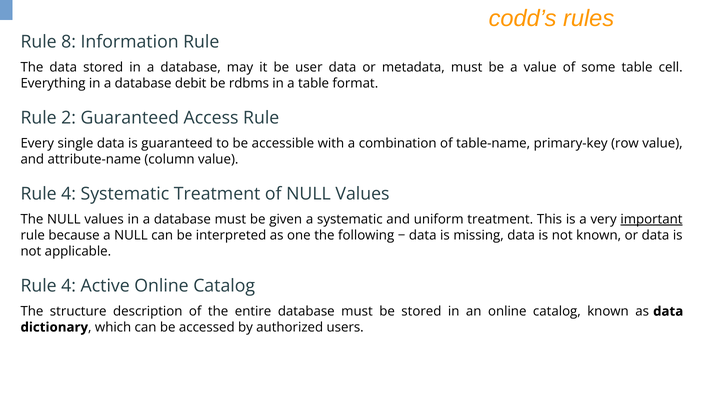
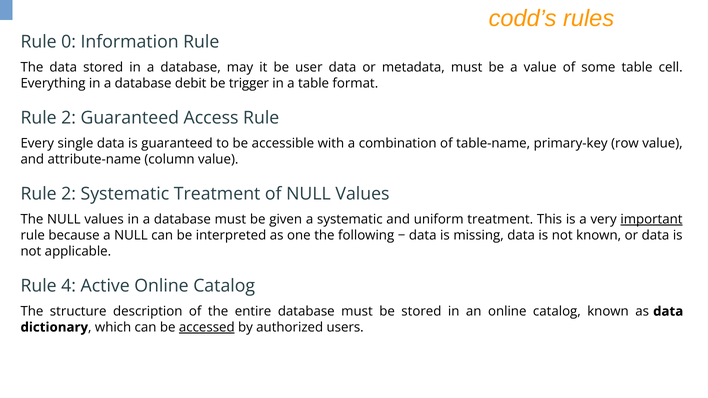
8: 8 -> 0
rdbms: rdbms -> trigger
4 at (69, 194): 4 -> 2
accessed underline: none -> present
